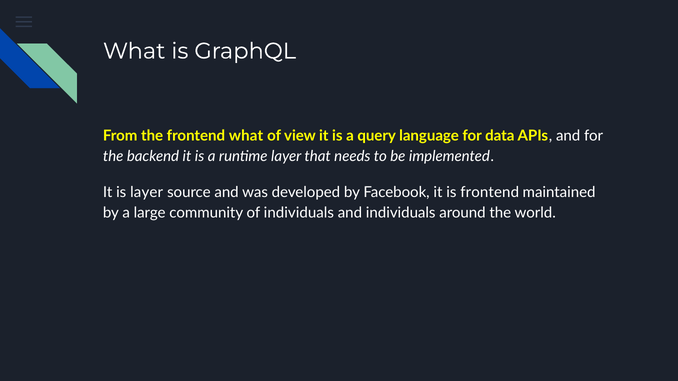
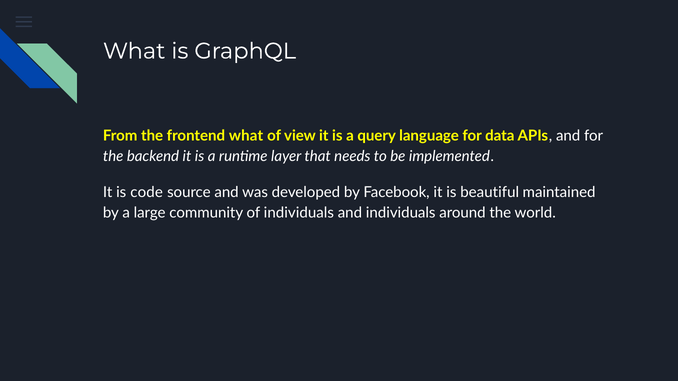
is layer: layer -> code
is frontend: frontend -> beautiful
